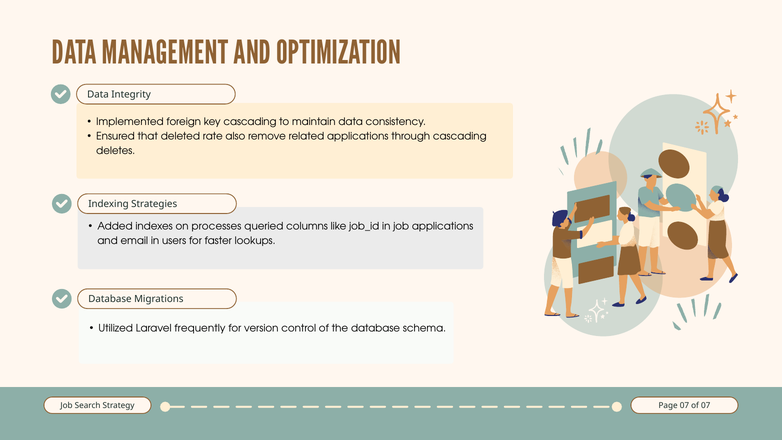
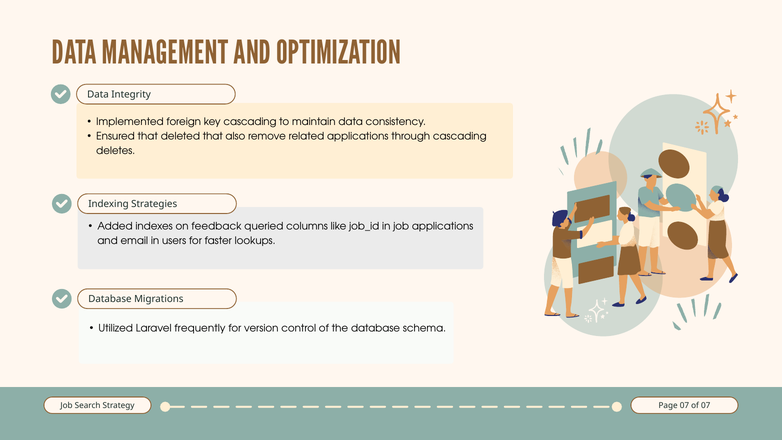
deleted rate: rate -> that
processes: processes -> feedback
